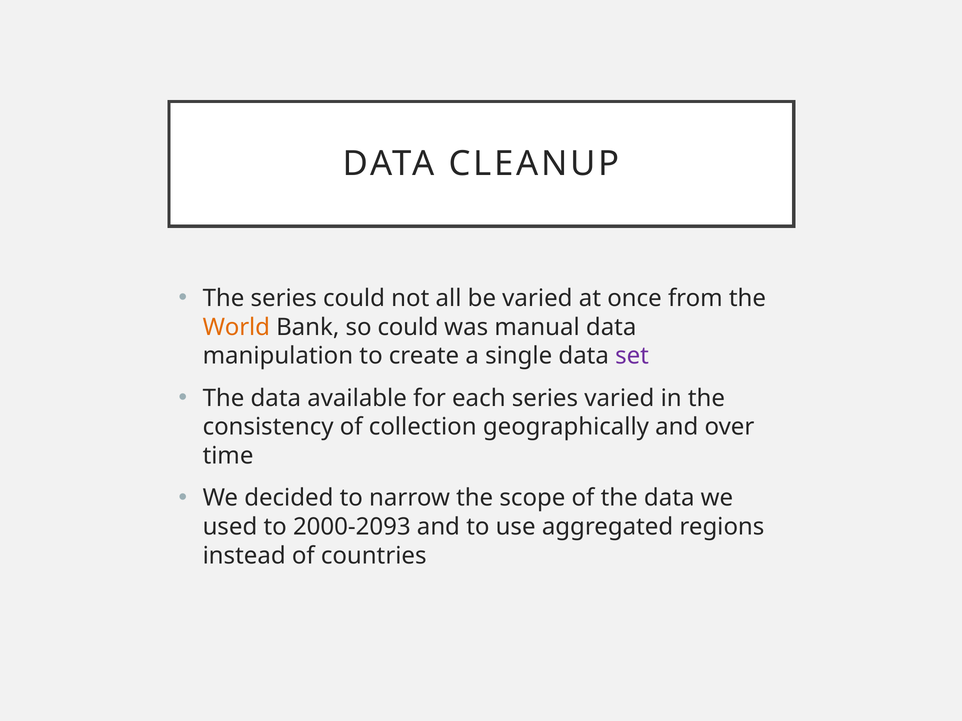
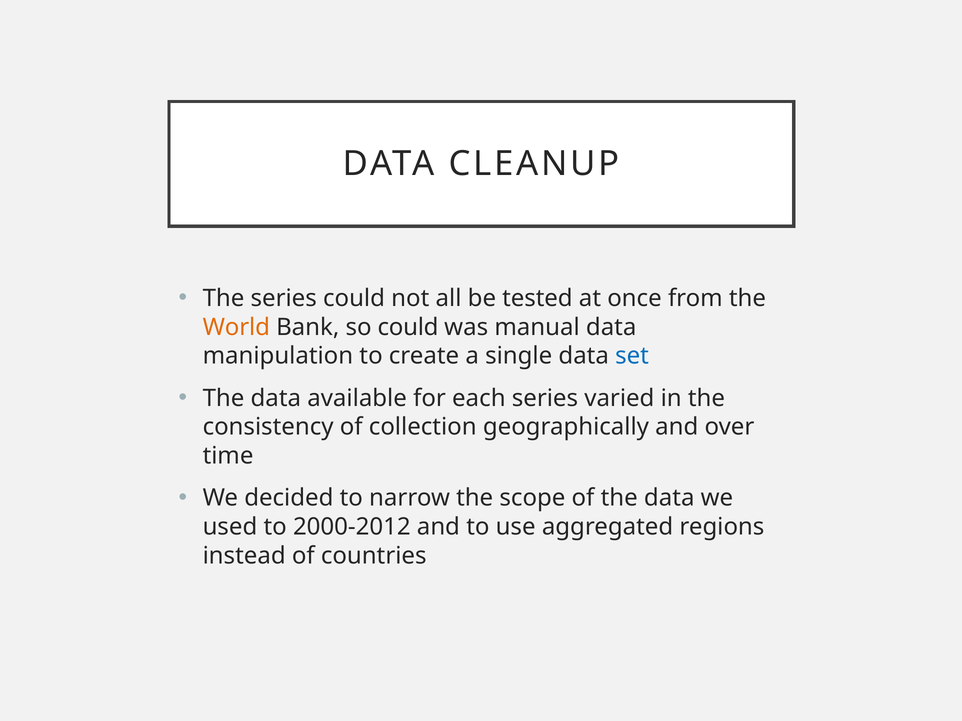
be varied: varied -> tested
set colour: purple -> blue
2000-2093: 2000-2093 -> 2000-2012
